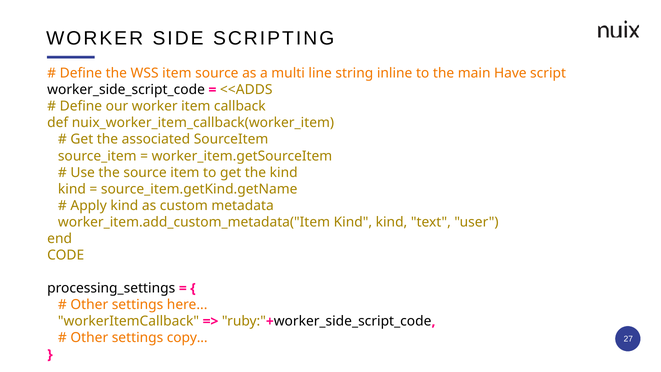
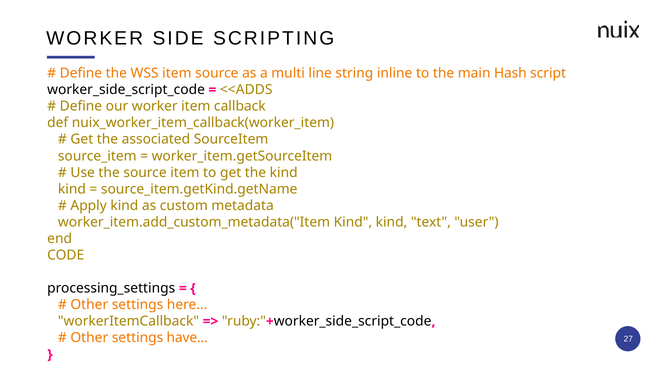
Have: Have -> Hash
copy: copy -> have
